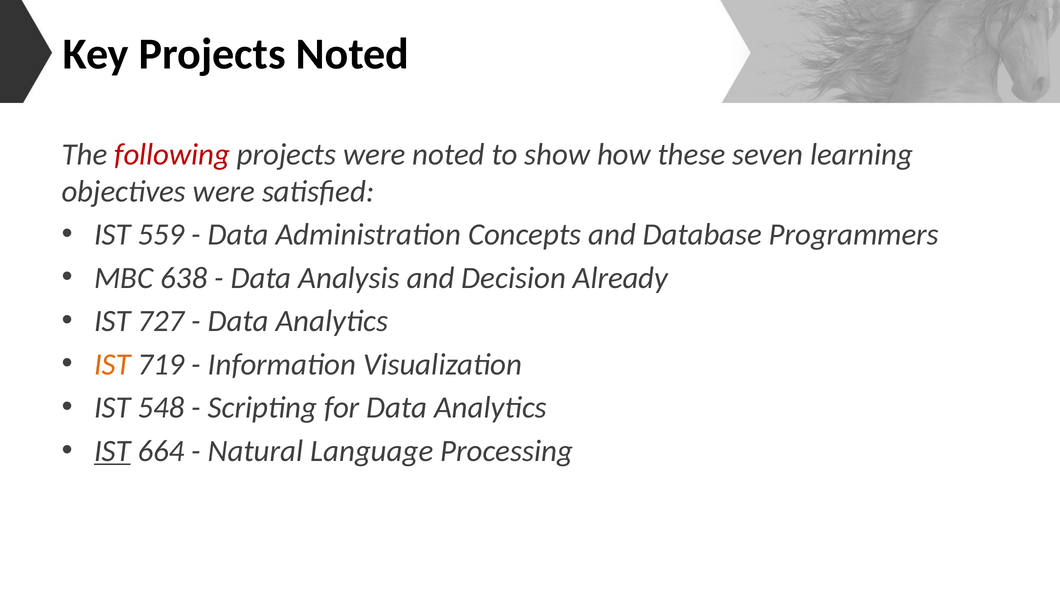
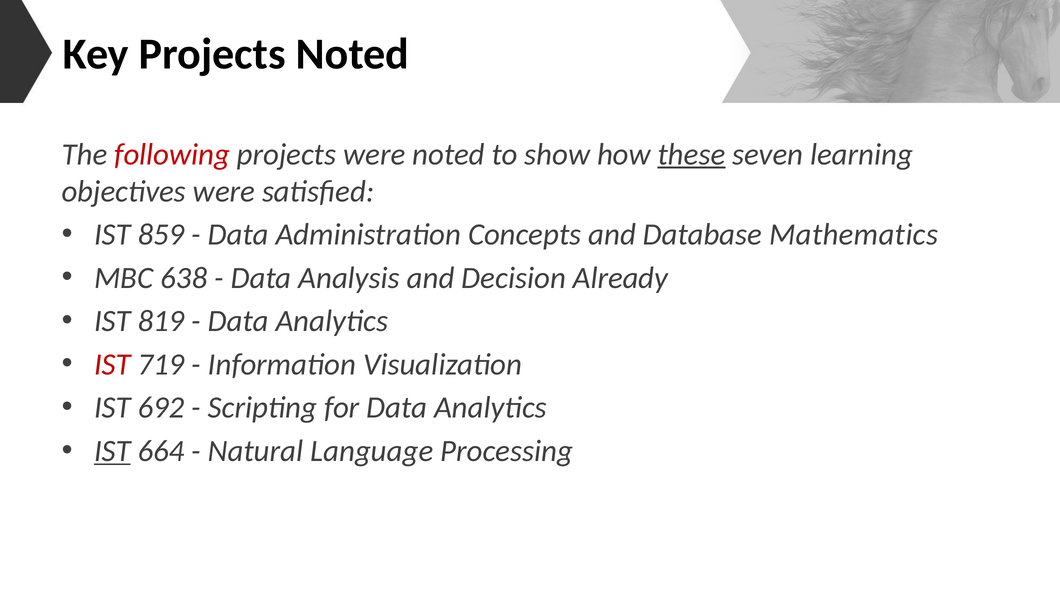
these underline: none -> present
559: 559 -> 859
Programmers: Programmers -> Mathematics
727: 727 -> 819
IST at (112, 364) colour: orange -> red
548: 548 -> 692
